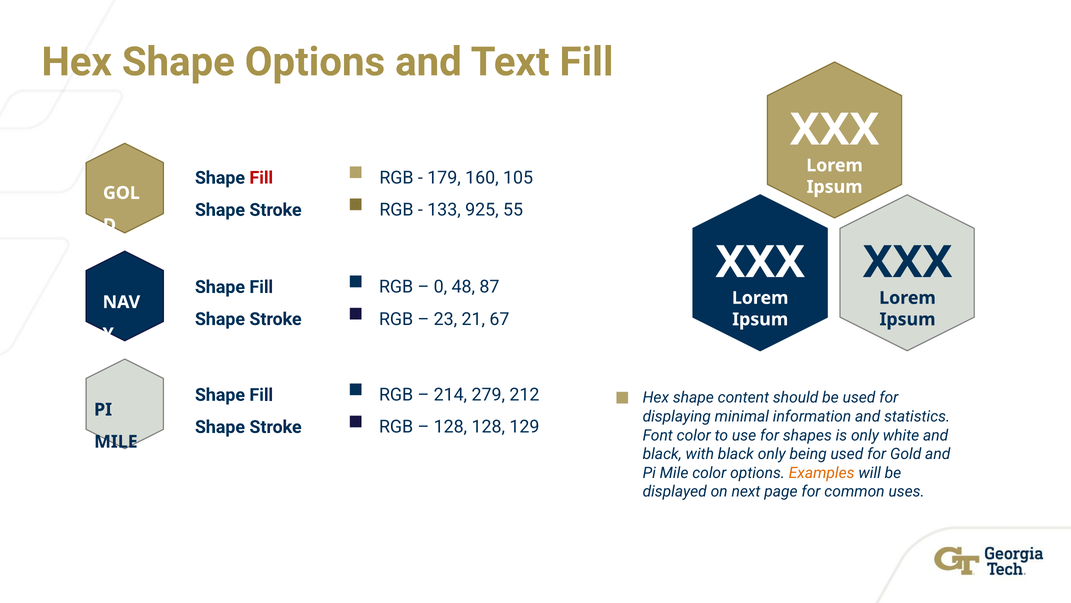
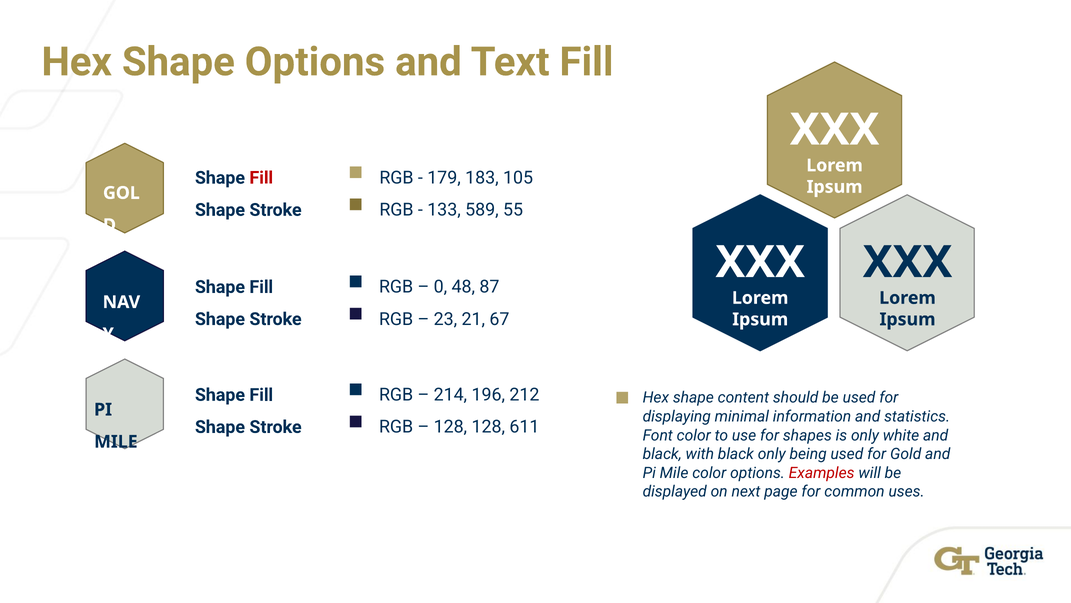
160: 160 -> 183
925: 925 -> 589
279: 279 -> 196
129: 129 -> 611
Examples colour: orange -> red
